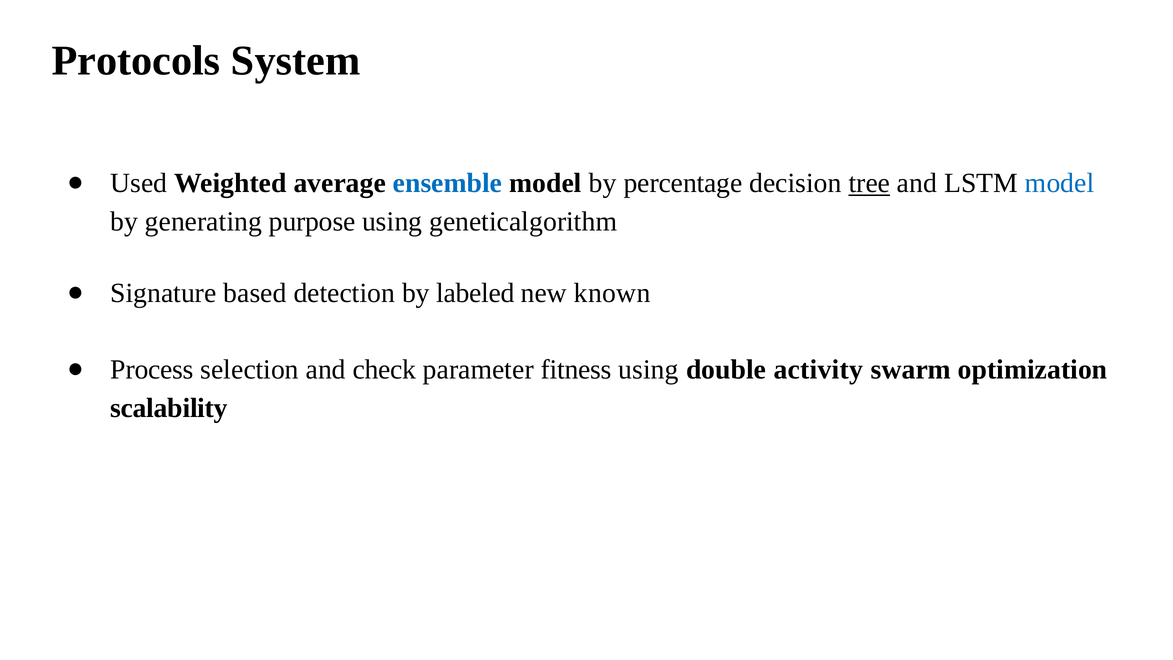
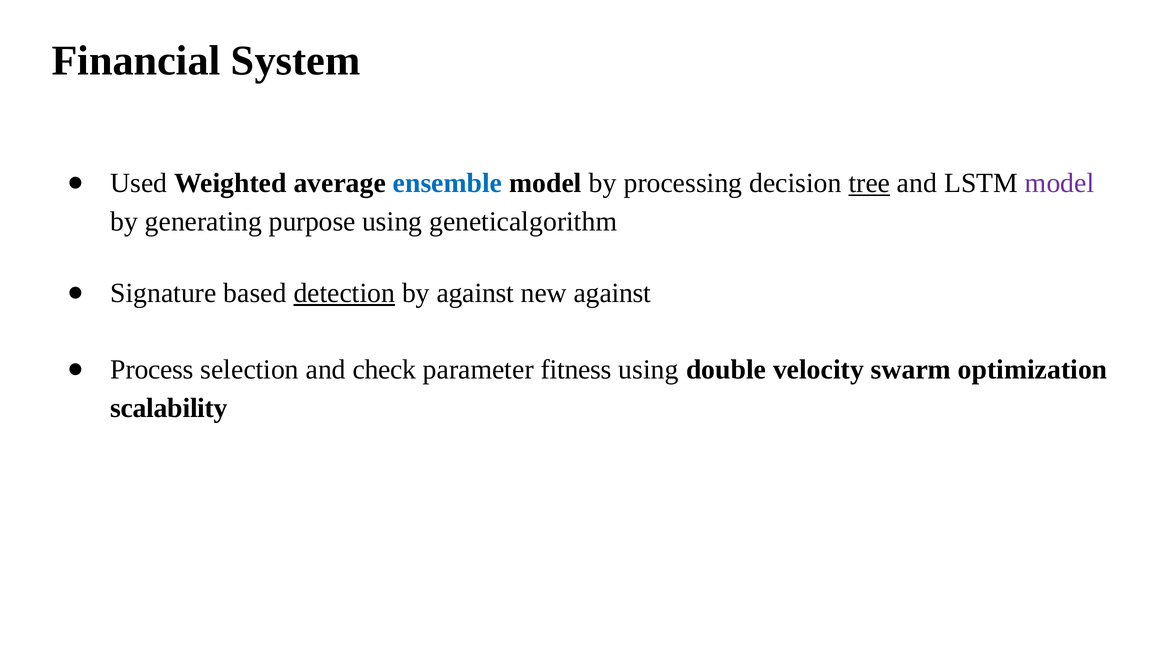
Protocols: Protocols -> Financial
percentage: percentage -> processing
model at (1060, 183) colour: blue -> purple
detection underline: none -> present
by labeled: labeled -> against
new known: known -> against
activity: activity -> velocity
